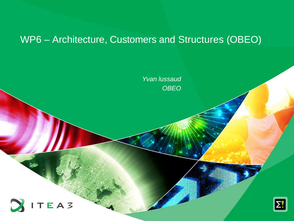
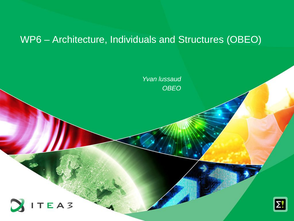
Customers: Customers -> Individuals
